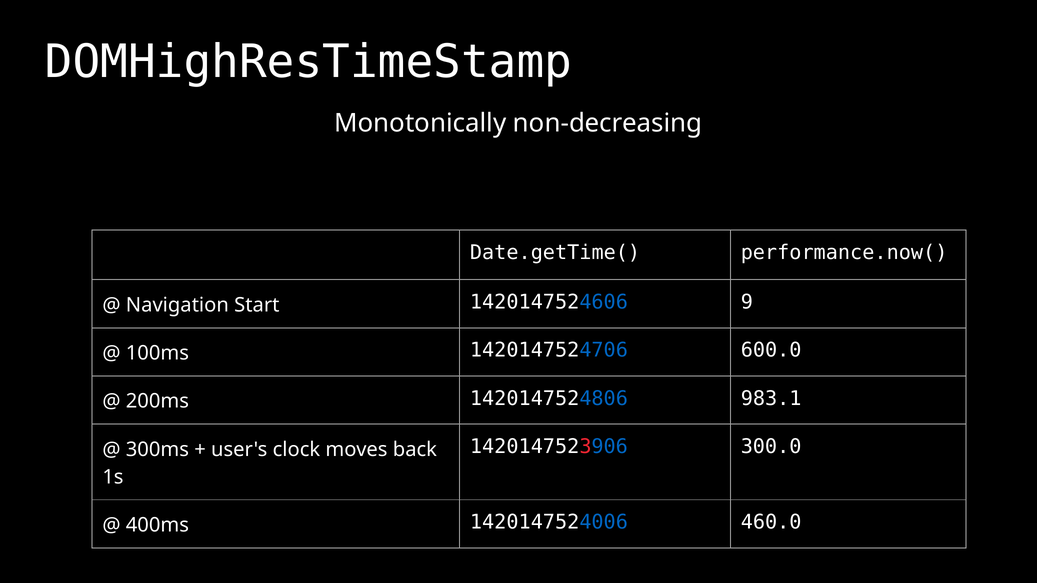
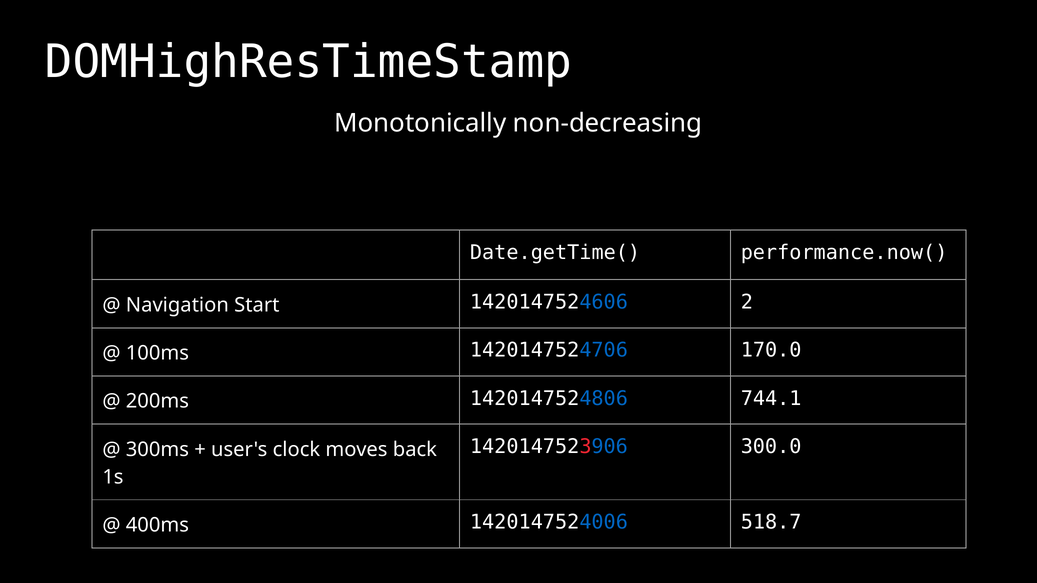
9: 9 -> 2
600.0: 600.0 -> 170.0
983.1: 983.1 -> 744.1
460.0: 460.0 -> 518.7
